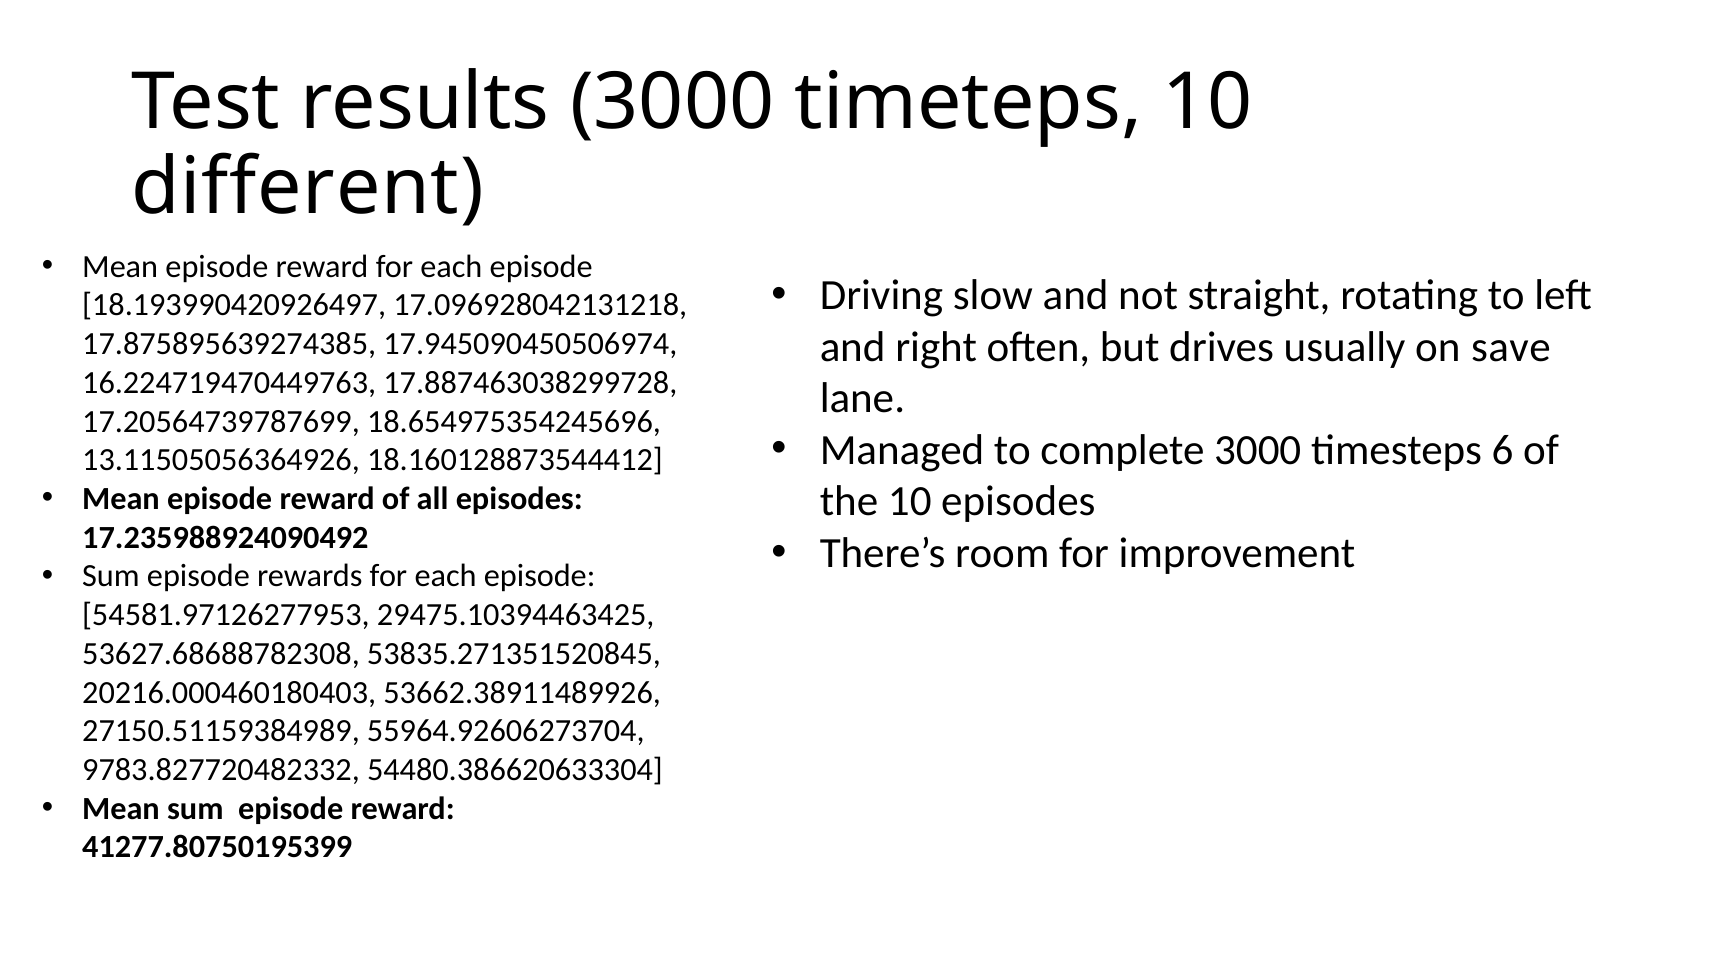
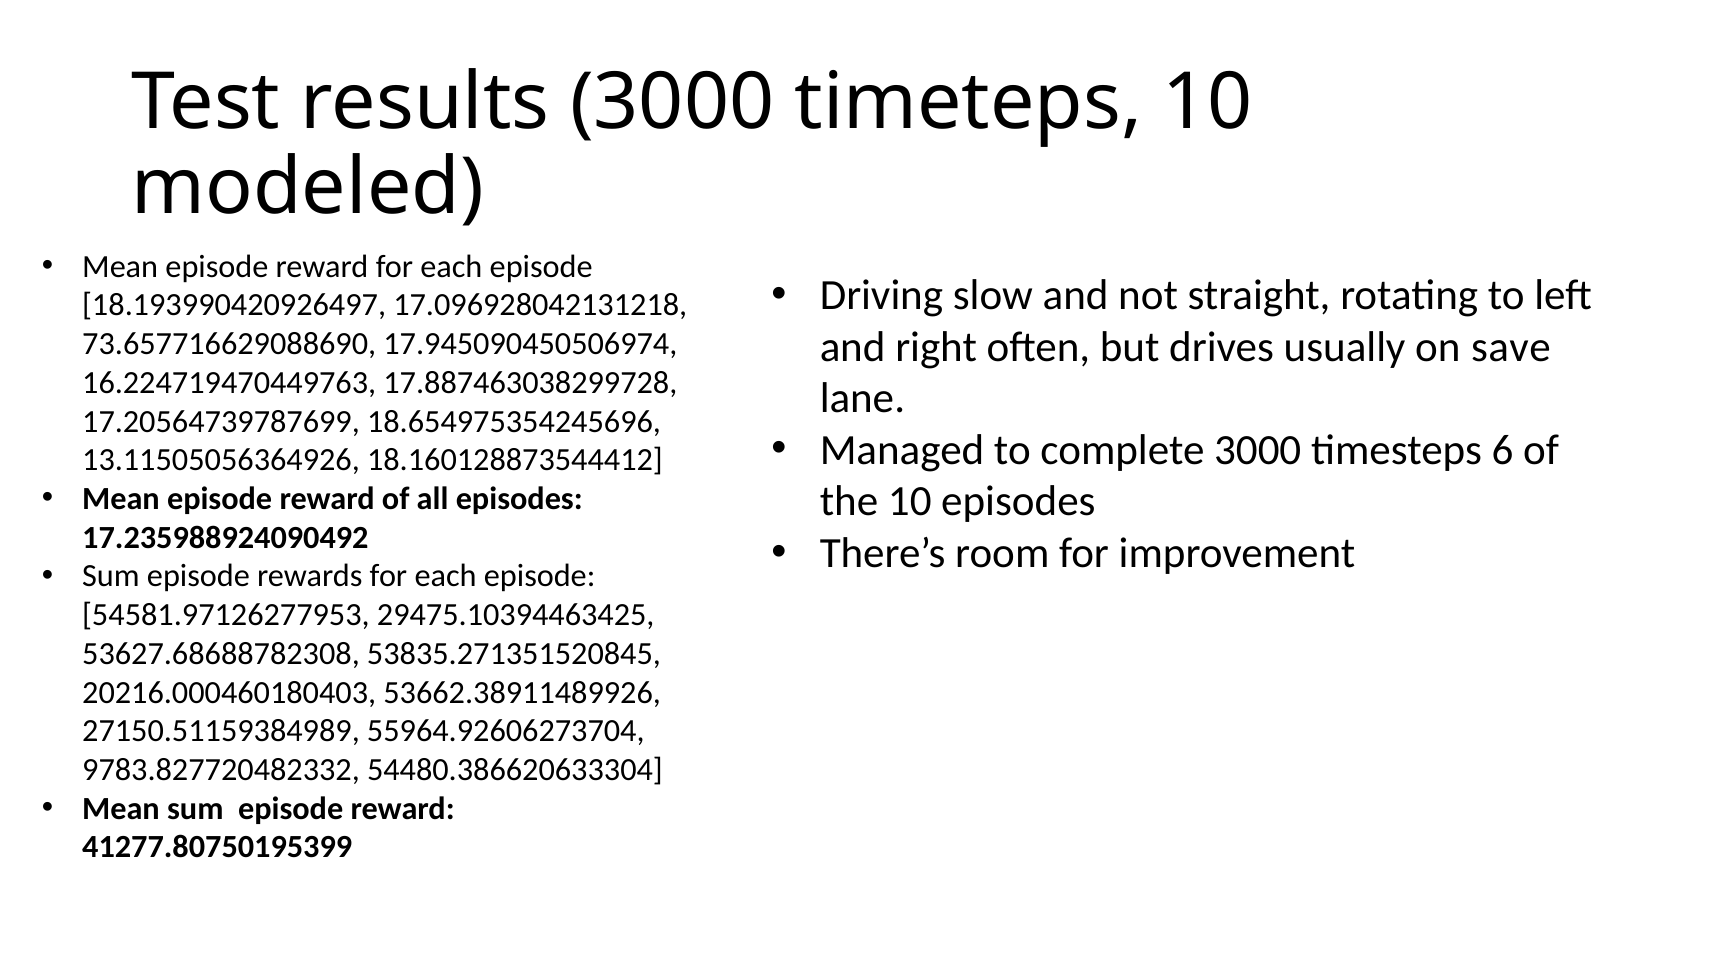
different: different -> modeled
17.875895639274385: 17.875895639274385 -> 73.657716629088690
